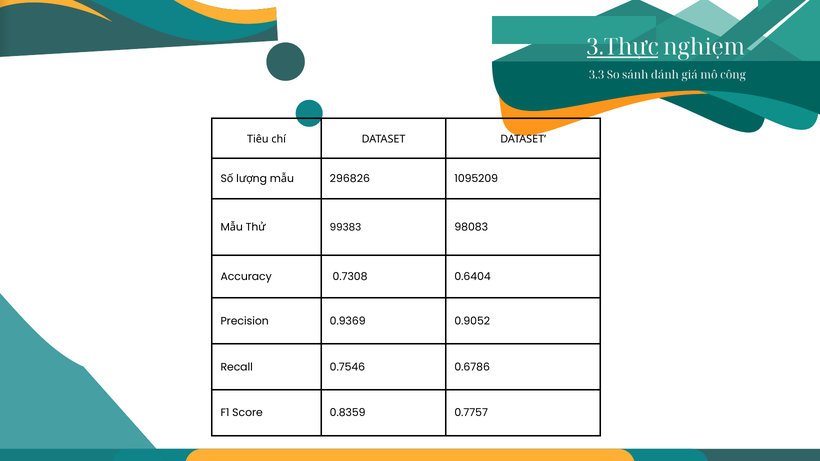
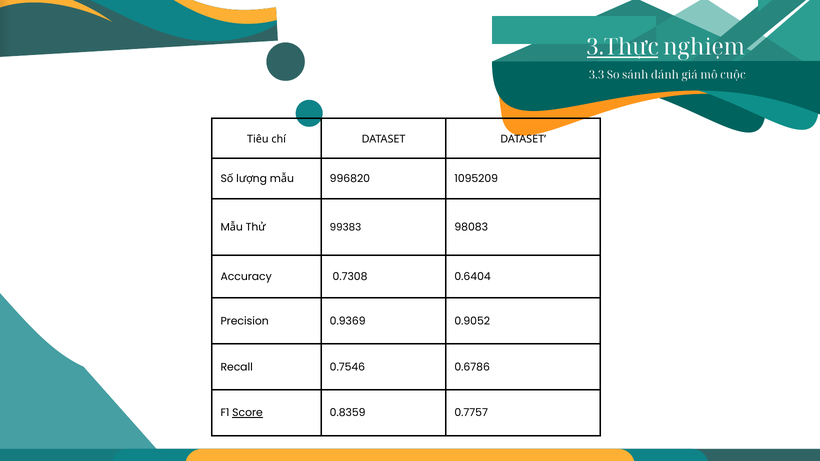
công: công -> cuộc
296826: 296826 -> 996820
Score underline: none -> present
